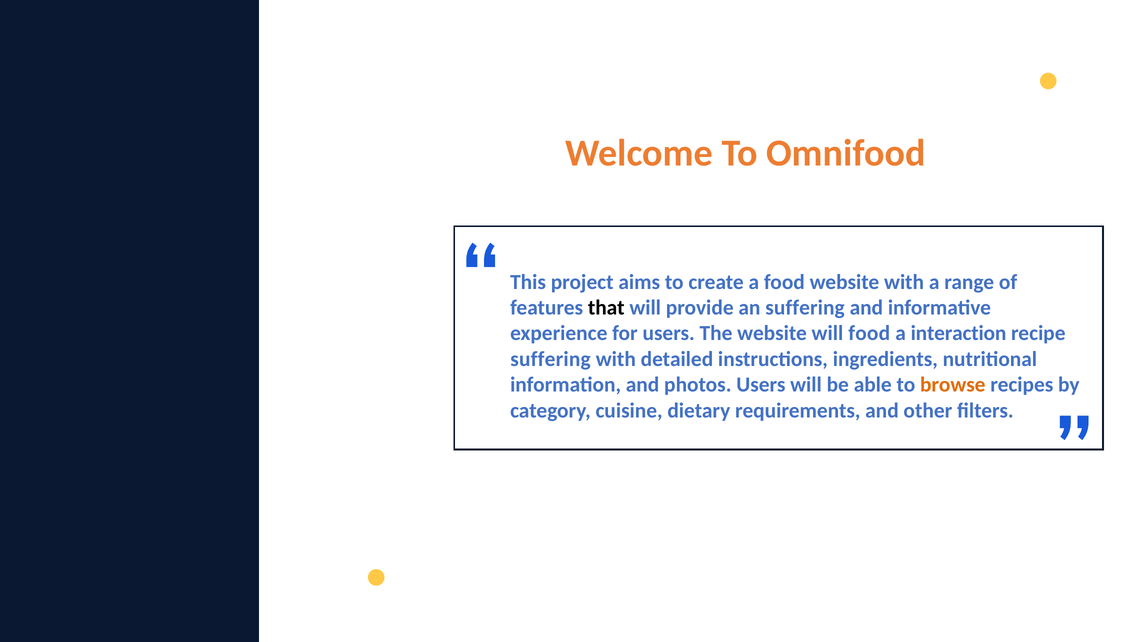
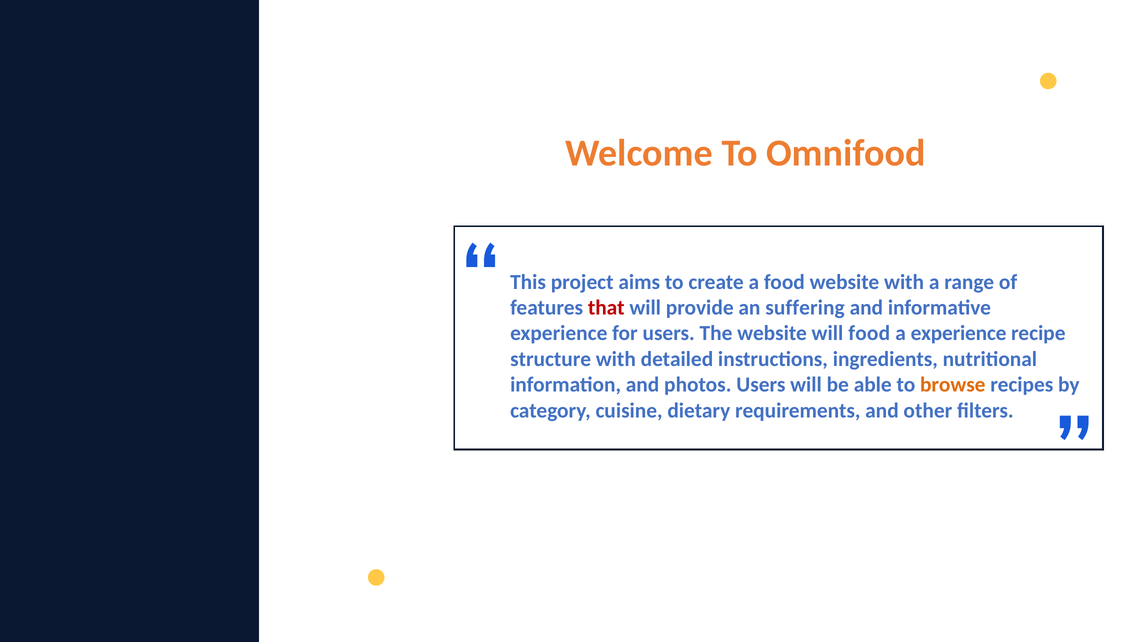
that colour: black -> red
a interaction: interaction -> experience
suffering at (551, 359): suffering -> structure
